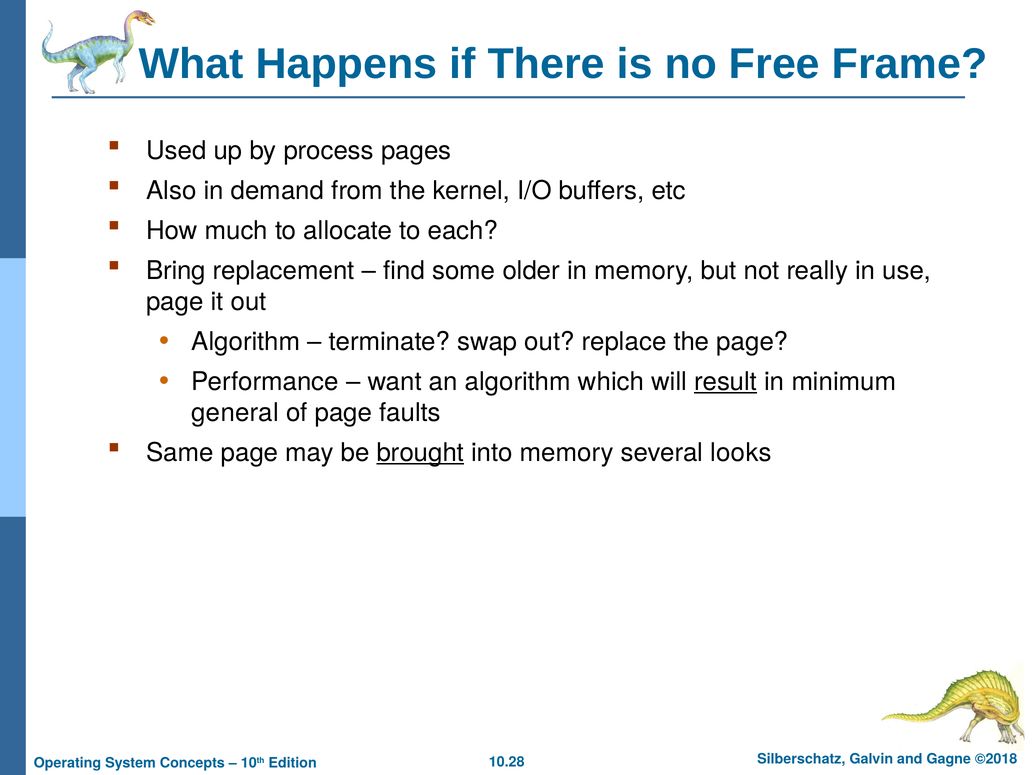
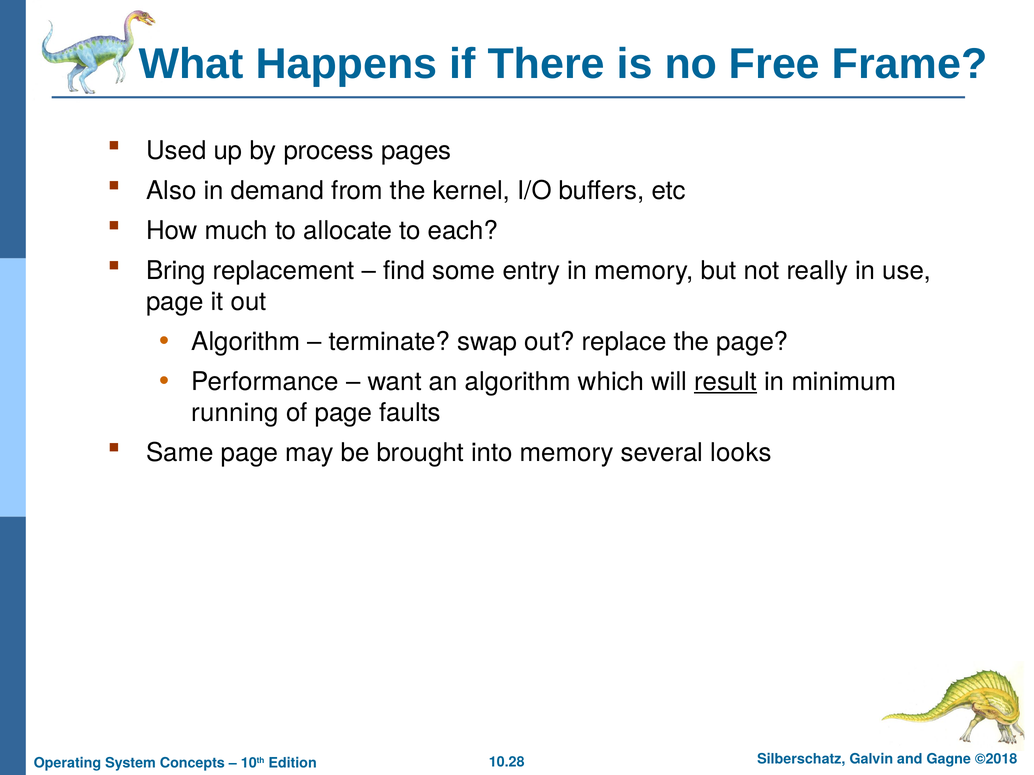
older: older -> entry
general: general -> running
brought underline: present -> none
